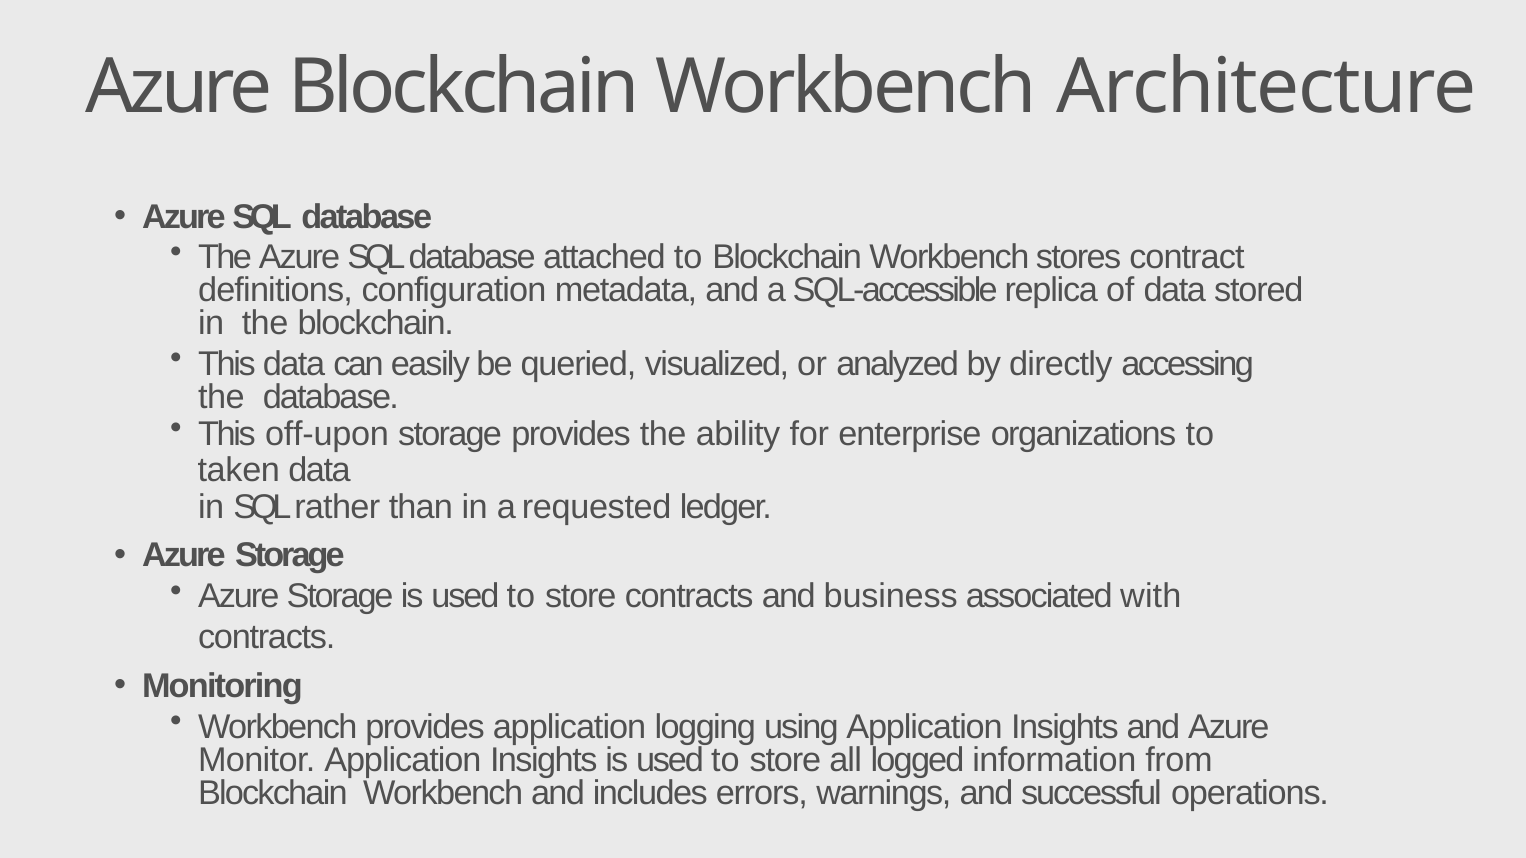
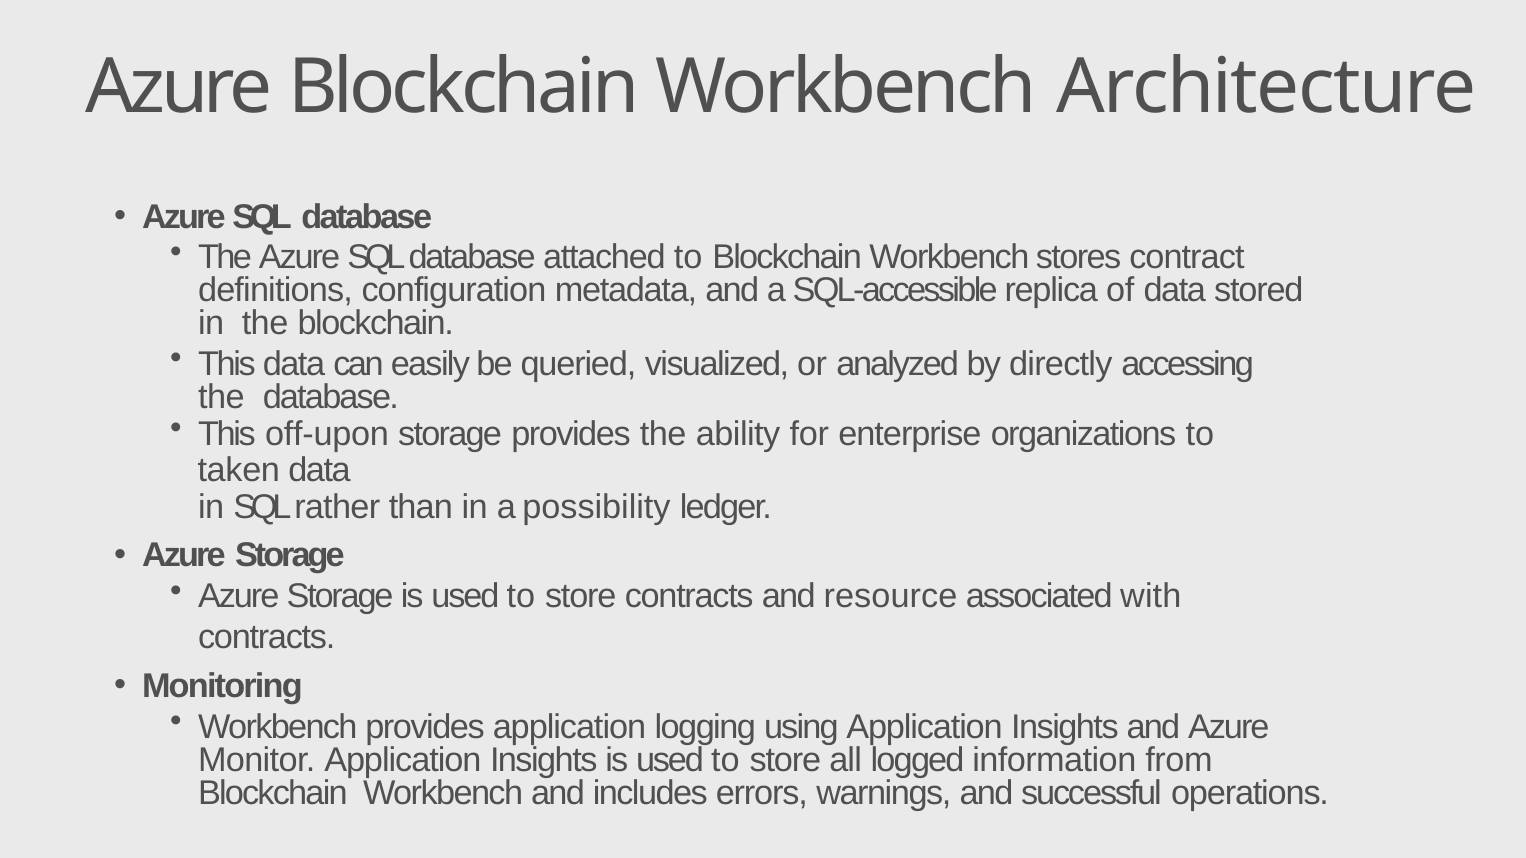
requested: requested -> possibility
business: business -> resource
